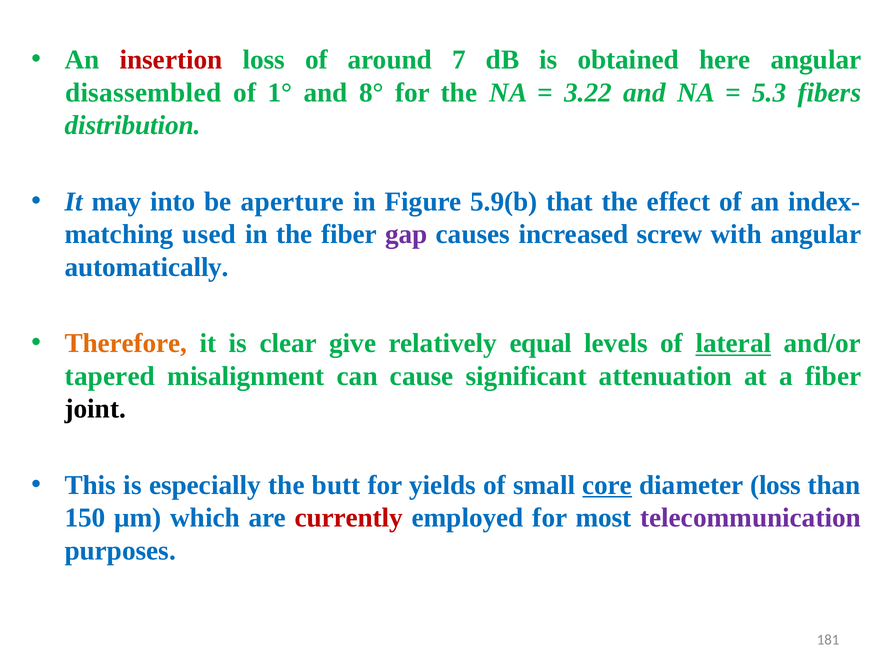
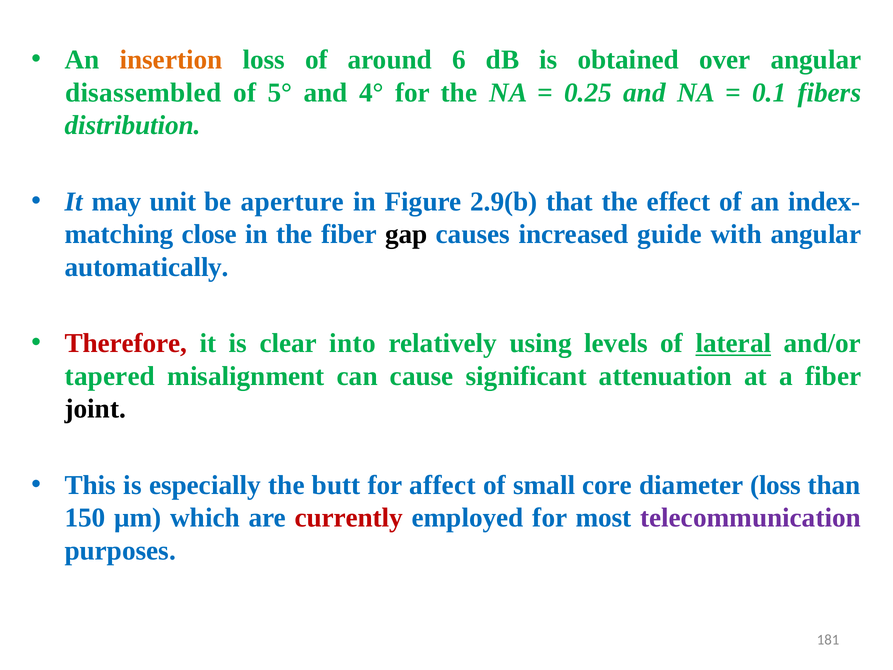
insertion colour: red -> orange
7: 7 -> 6
here: here -> over
1°: 1° -> 5°
8°: 8° -> 4°
3.22: 3.22 -> 0.25
5.3: 5.3 -> 0.1
into: into -> unit
5.9(b: 5.9(b -> 2.9(b
used: used -> close
gap colour: purple -> black
screw: screw -> guide
Therefore colour: orange -> red
give: give -> into
equal: equal -> using
yields: yields -> affect
core underline: present -> none
